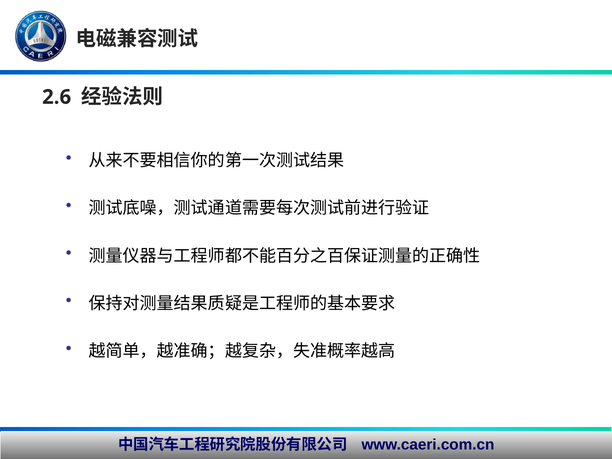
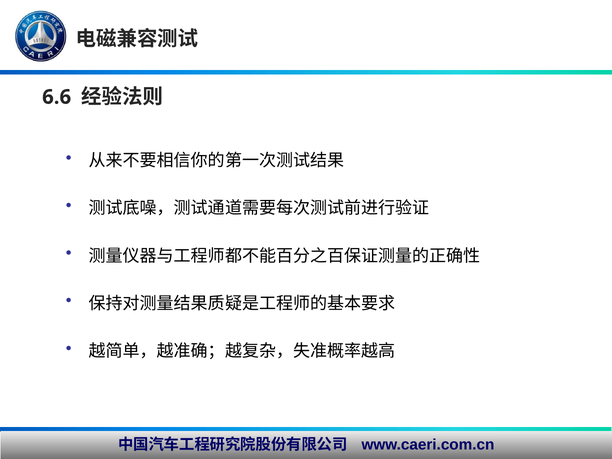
2.6: 2.6 -> 6.6
